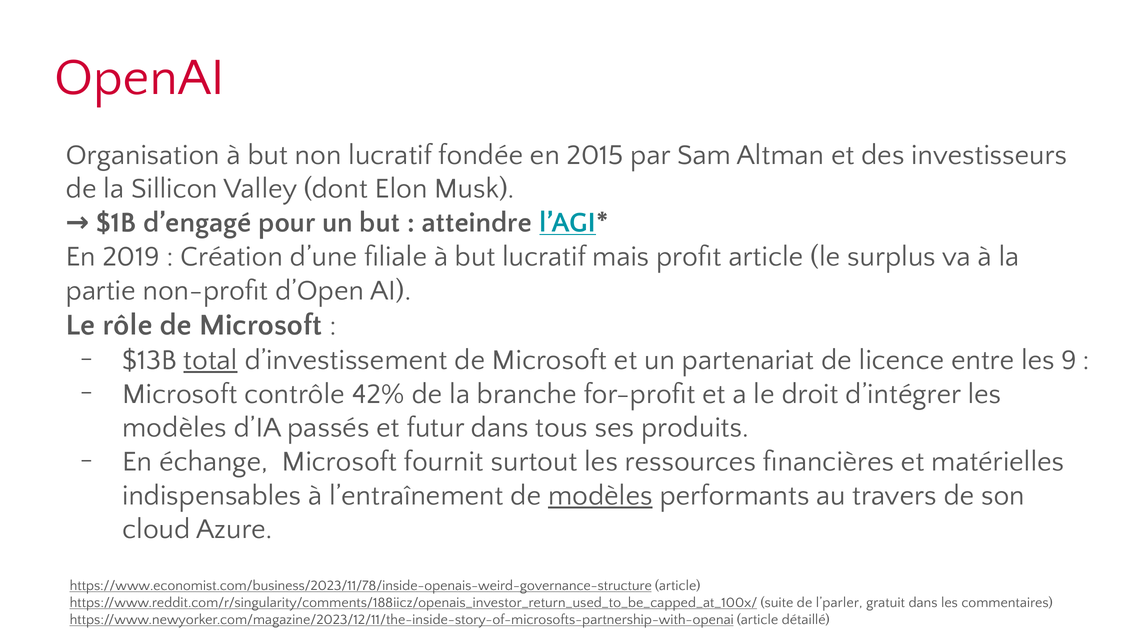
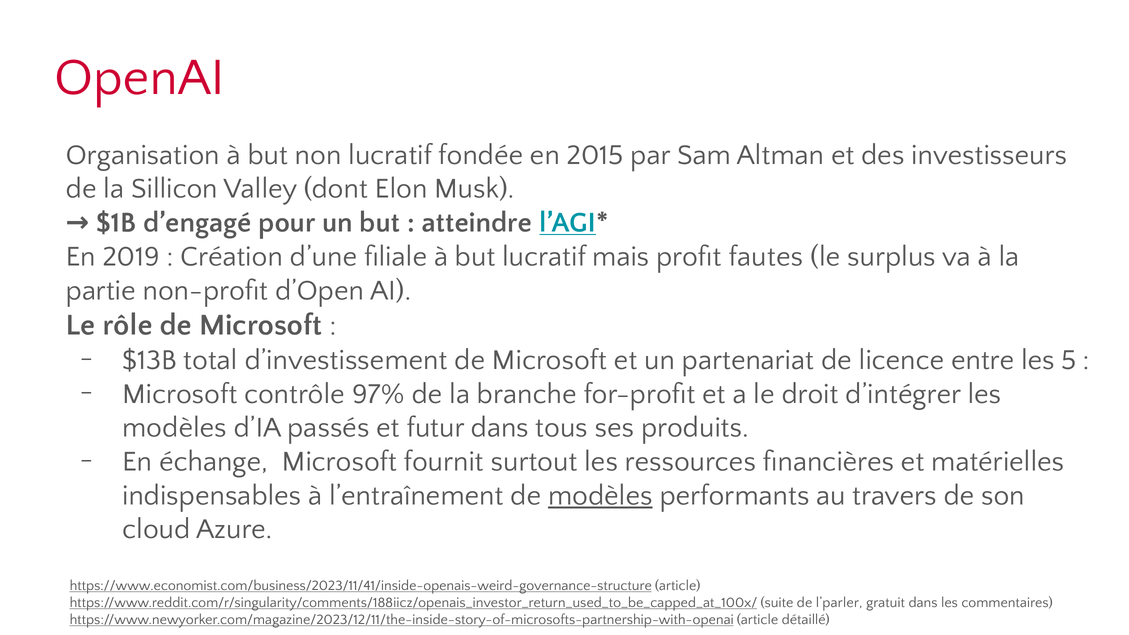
profit article: article -> fautes
total underline: present -> none
9: 9 -> 5
42%: 42% -> 97%
https://www.economist.com/business/2023/11/78/inside-openais-weird-governance-structure: https://www.economist.com/business/2023/11/78/inside-openais-weird-governance-structure -> https://www.economist.com/business/2023/11/41/inside-openais-weird-governance-structure
